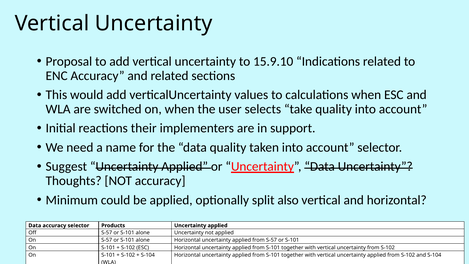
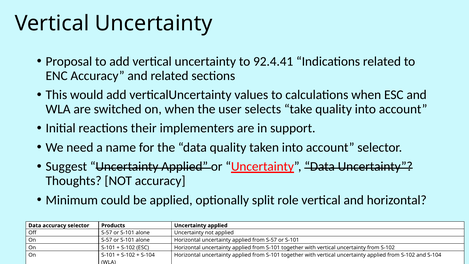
15.9.10: 15.9.10 -> 92.4.41
also: also -> role
